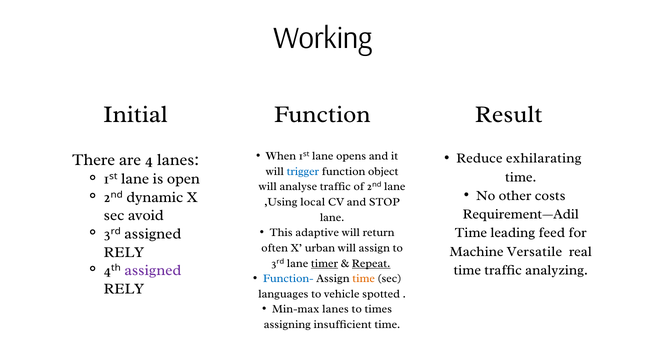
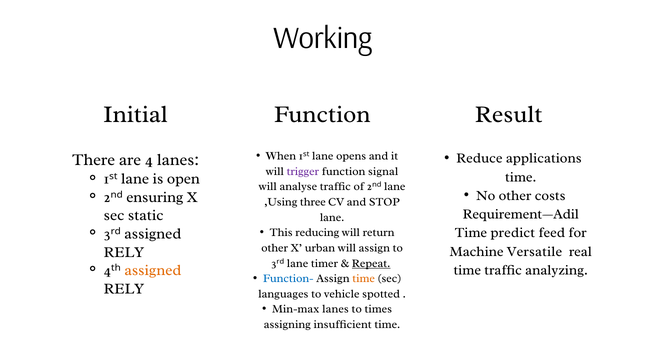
exhilarating: exhilarating -> applications
trigger colour: blue -> purple
object: object -> signal
dynamic: dynamic -> ensuring
local: local -> three
avoid: avoid -> static
adaptive: adaptive -> reducing
leading: leading -> predict
often at (275, 248): often -> other
timer underline: present -> none
assigned at (153, 270) colour: purple -> orange
